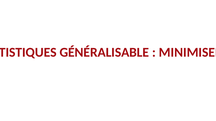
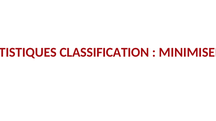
GÉNÉRALISABLE: GÉNÉRALISABLE -> CLASSIFICATION
